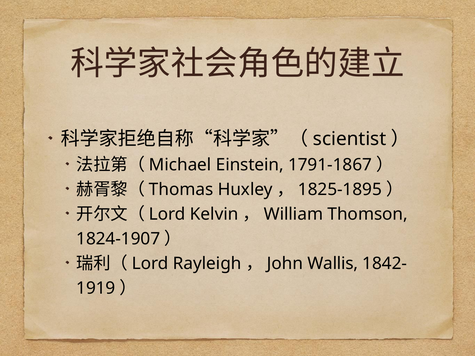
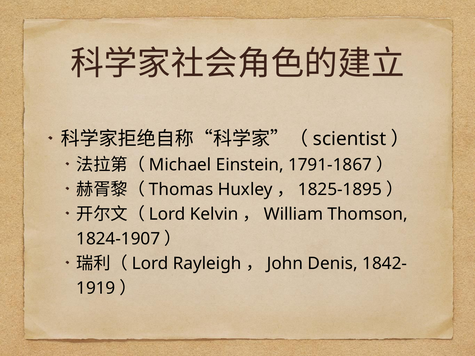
Wallis: Wallis -> Denis
